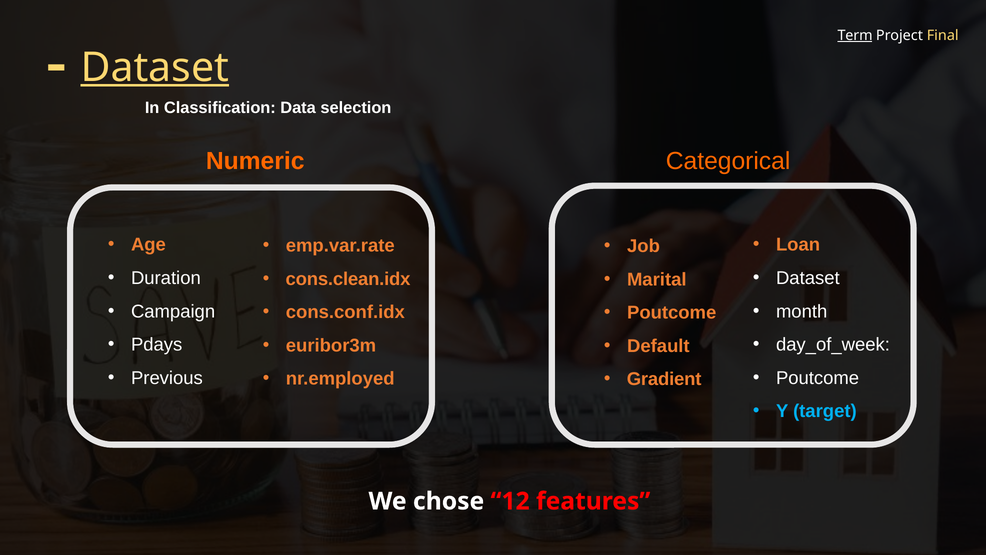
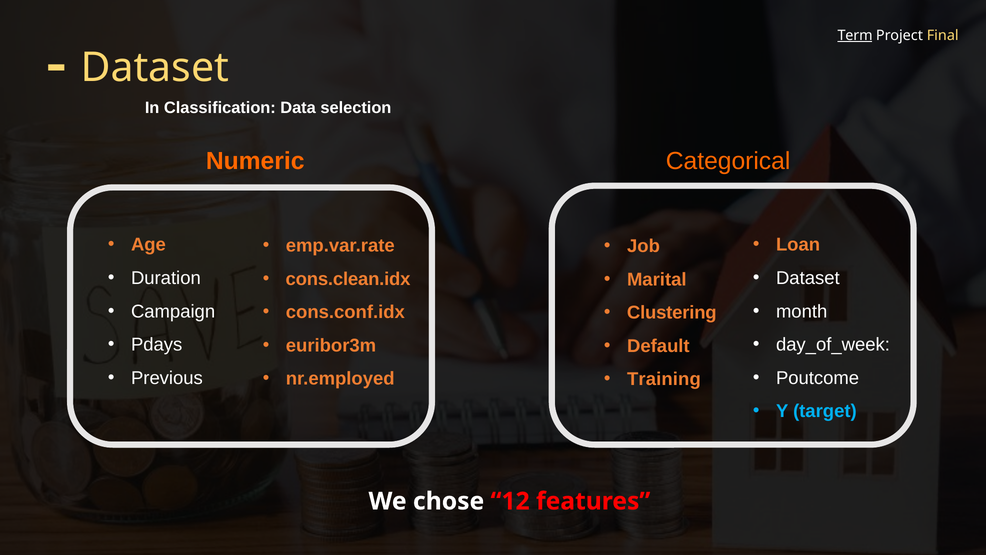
Dataset at (155, 67) underline: present -> none
Poutcome at (672, 313): Poutcome -> Clustering
Gradient: Gradient -> Training
